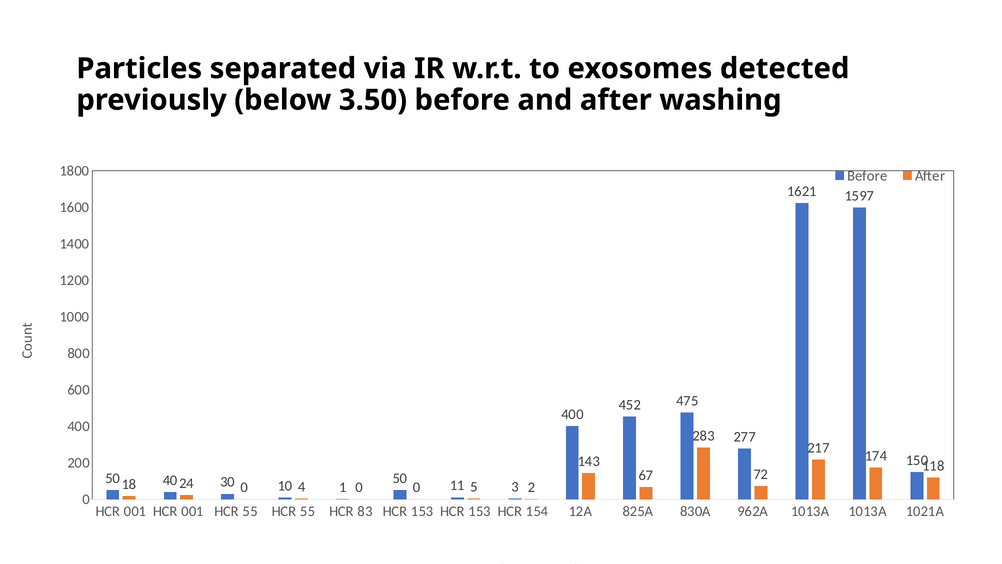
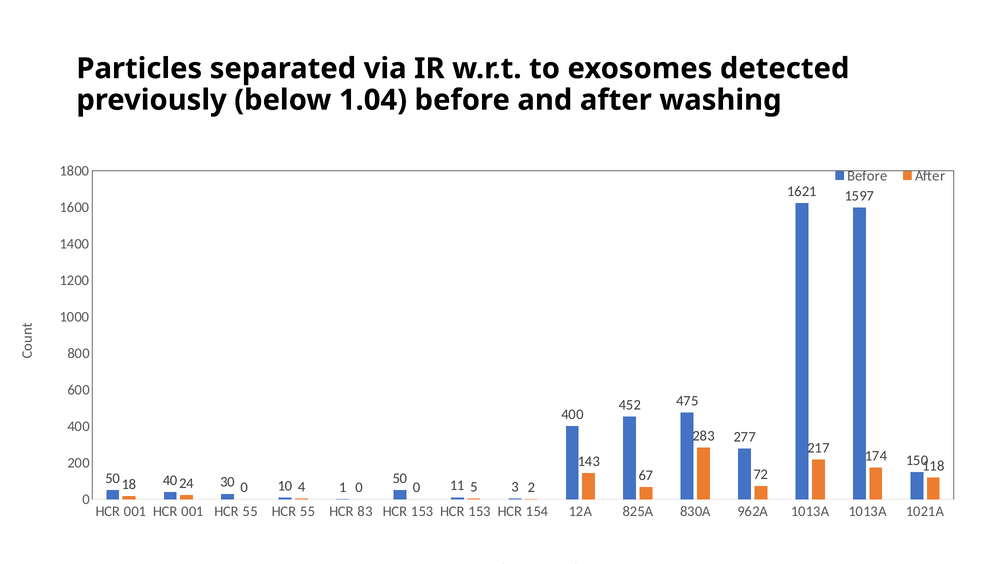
3.50: 3.50 -> 1.04
